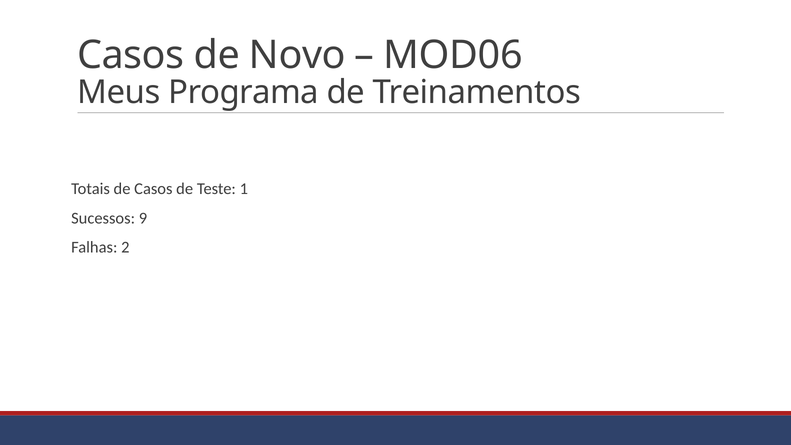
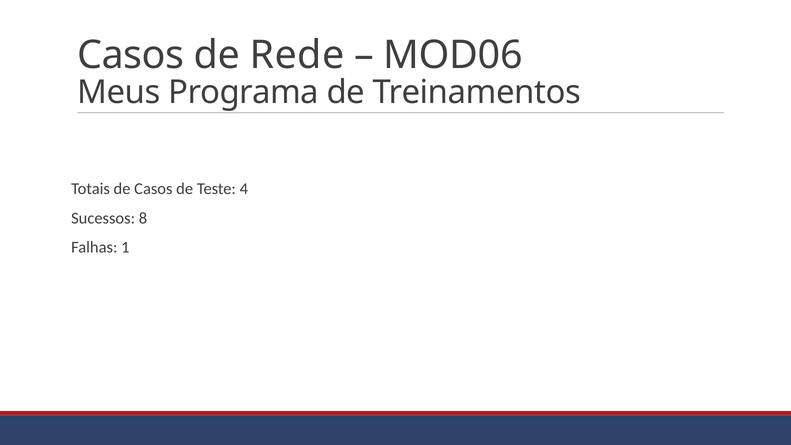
Novo: Novo -> Rede
1: 1 -> 4
9: 9 -> 8
2: 2 -> 1
